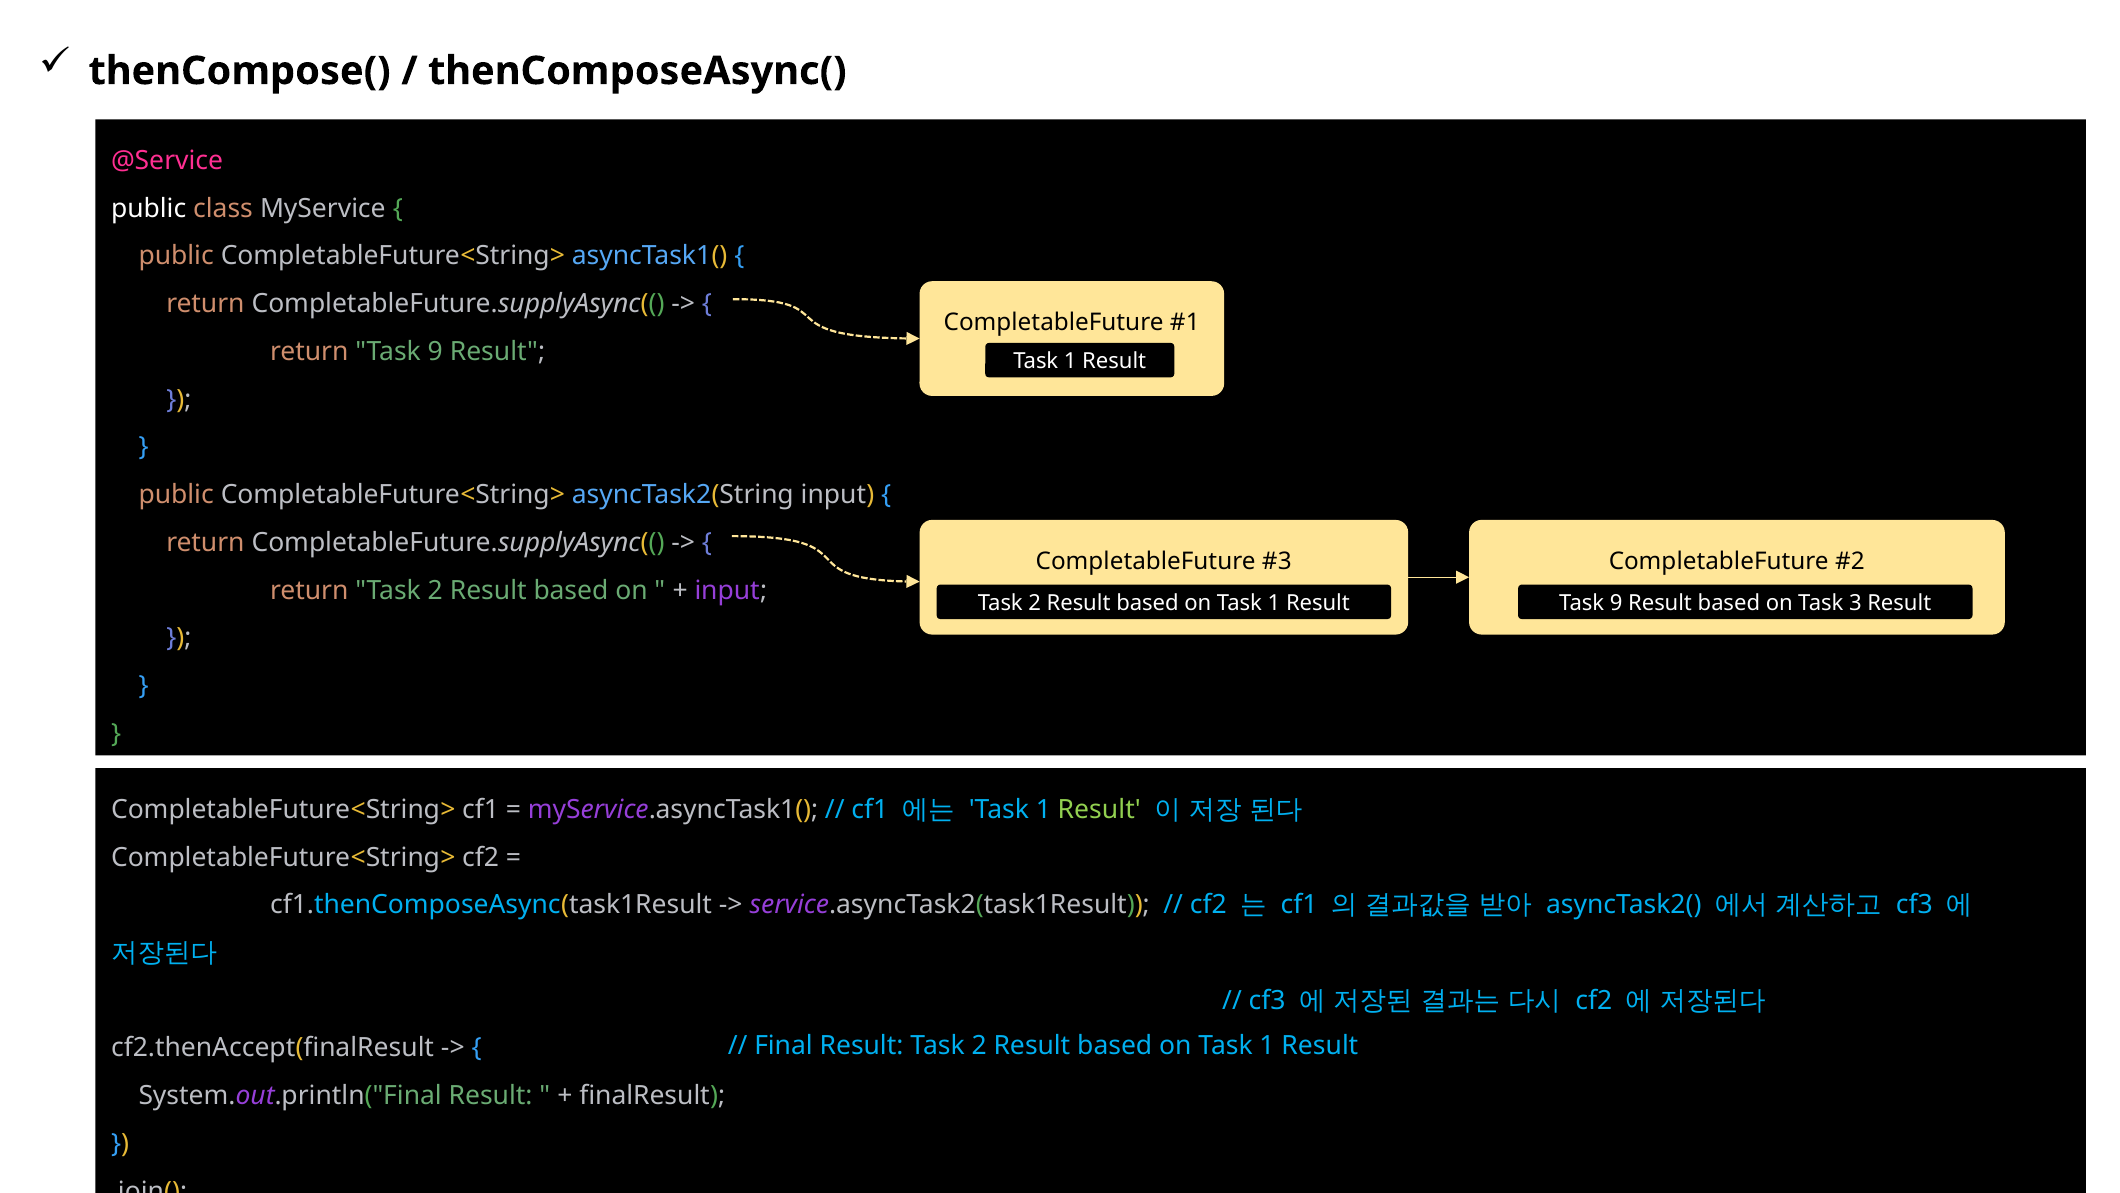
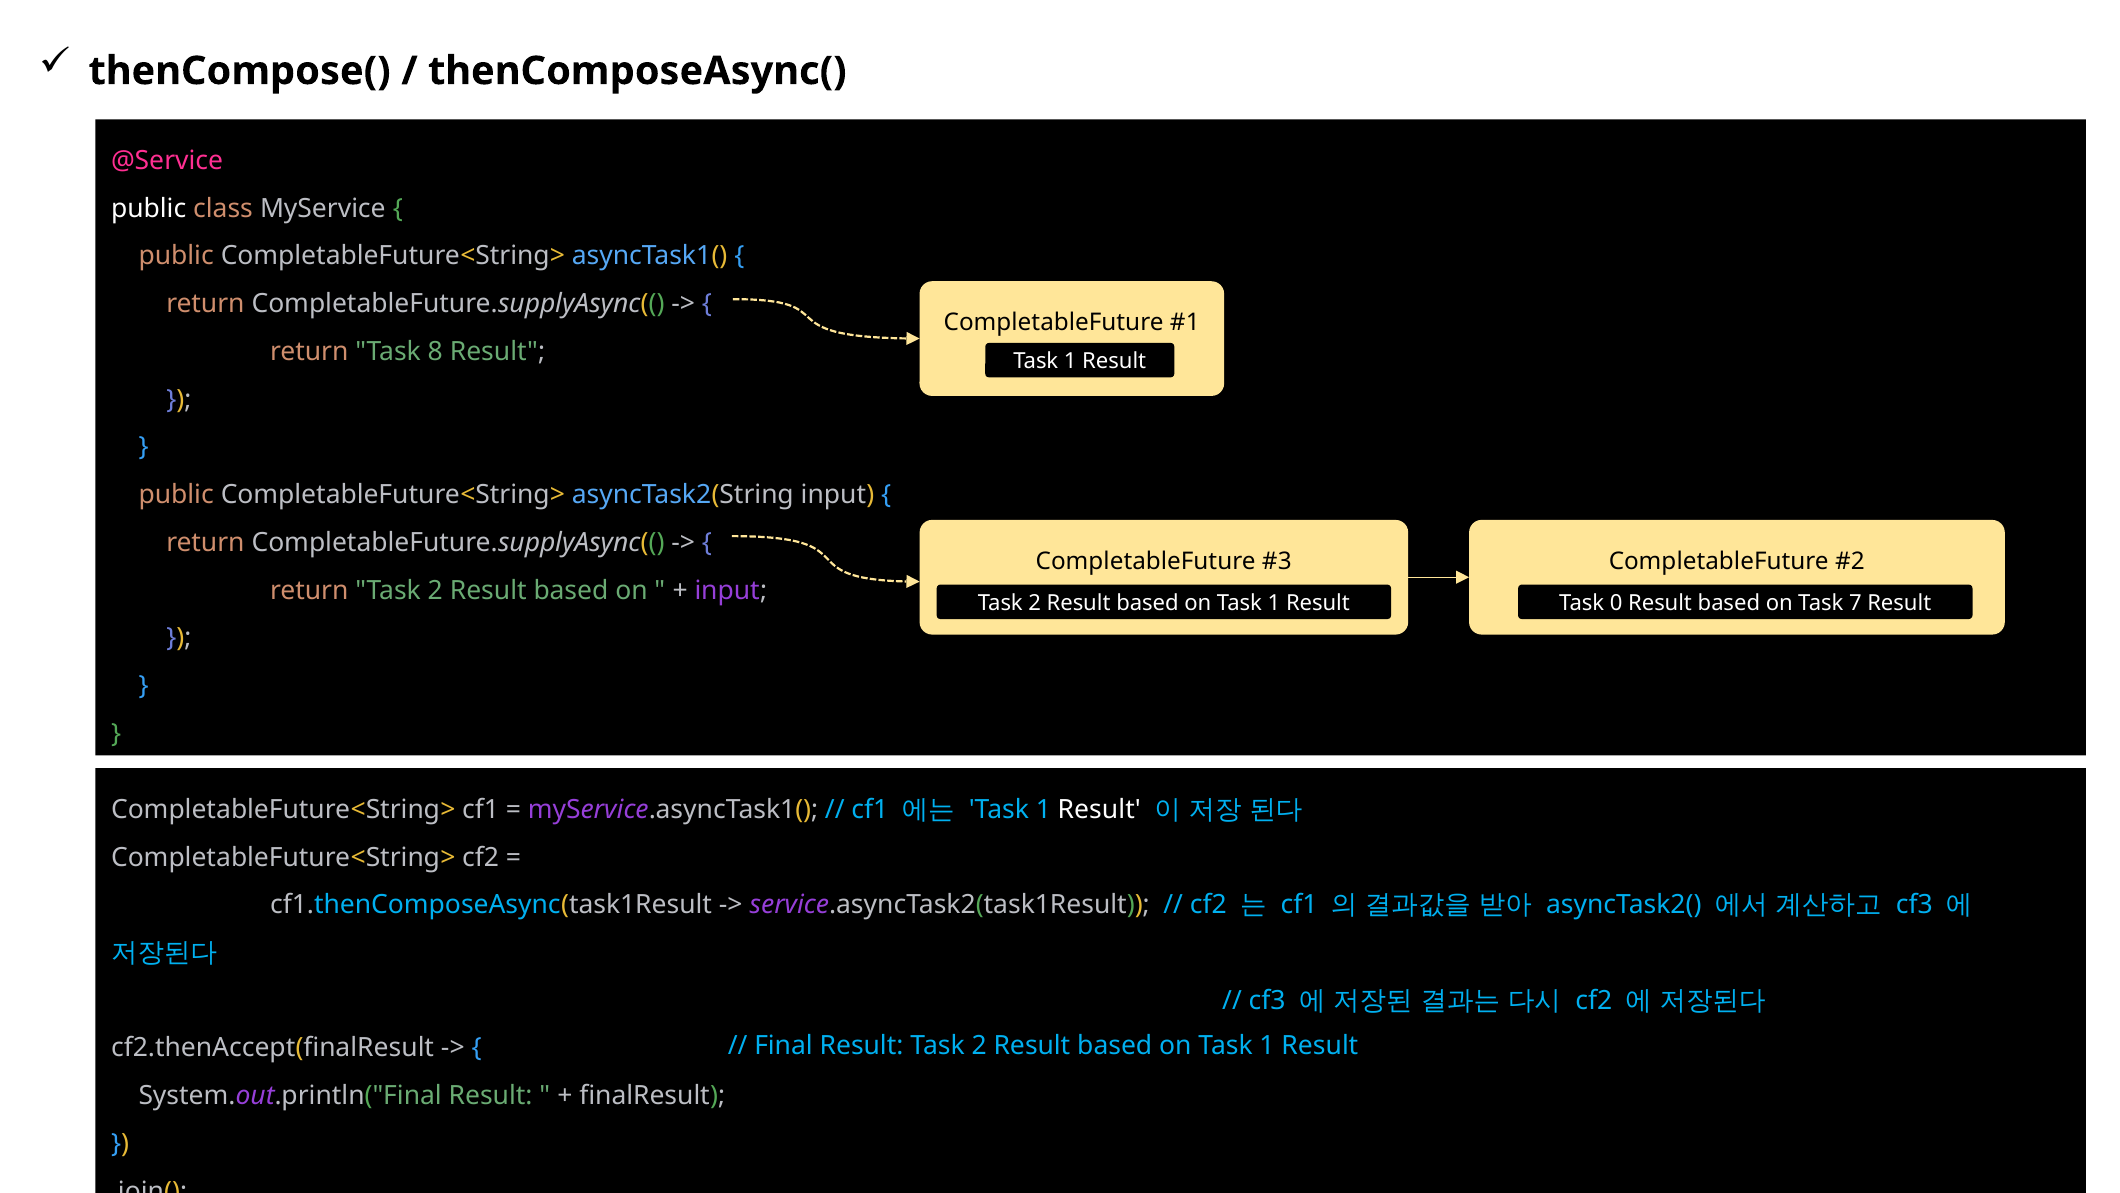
return Task 9: 9 -> 8
9 at (1616, 603): 9 -> 0
3: 3 -> 7
Result at (1099, 809) colour: light green -> white
